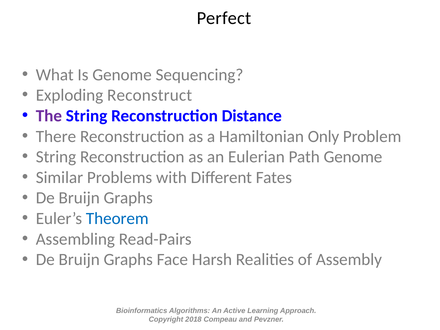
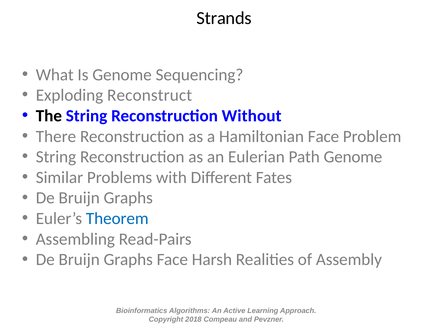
Perfect: Perfect -> Strands
The colour: purple -> black
Distance: Distance -> Without
Hamiltonian Only: Only -> Face
